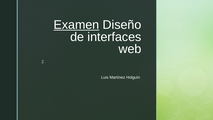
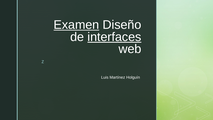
interfaces underline: none -> present
